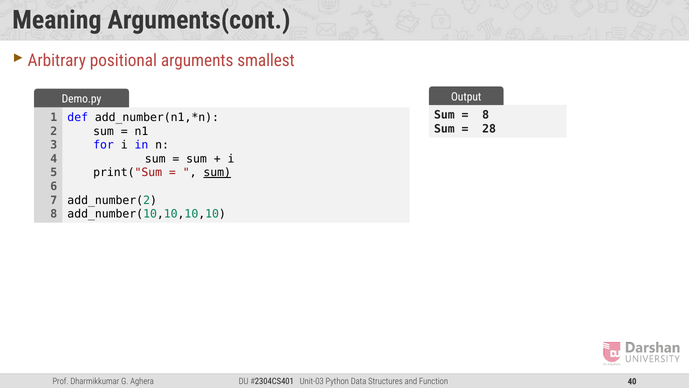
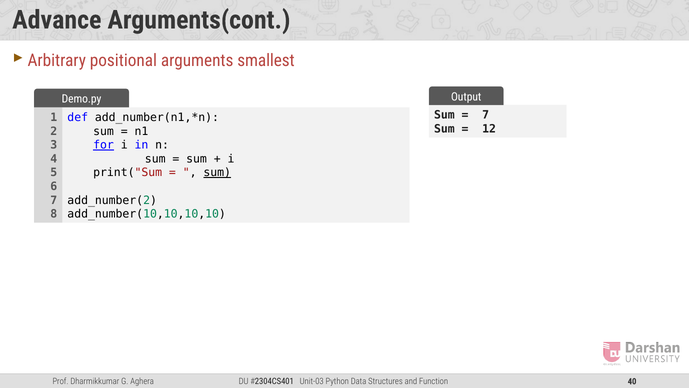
Meaning: Meaning -> Advance
8 at (486, 115): 8 -> 7
28: 28 -> 12
for underline: none -> present
